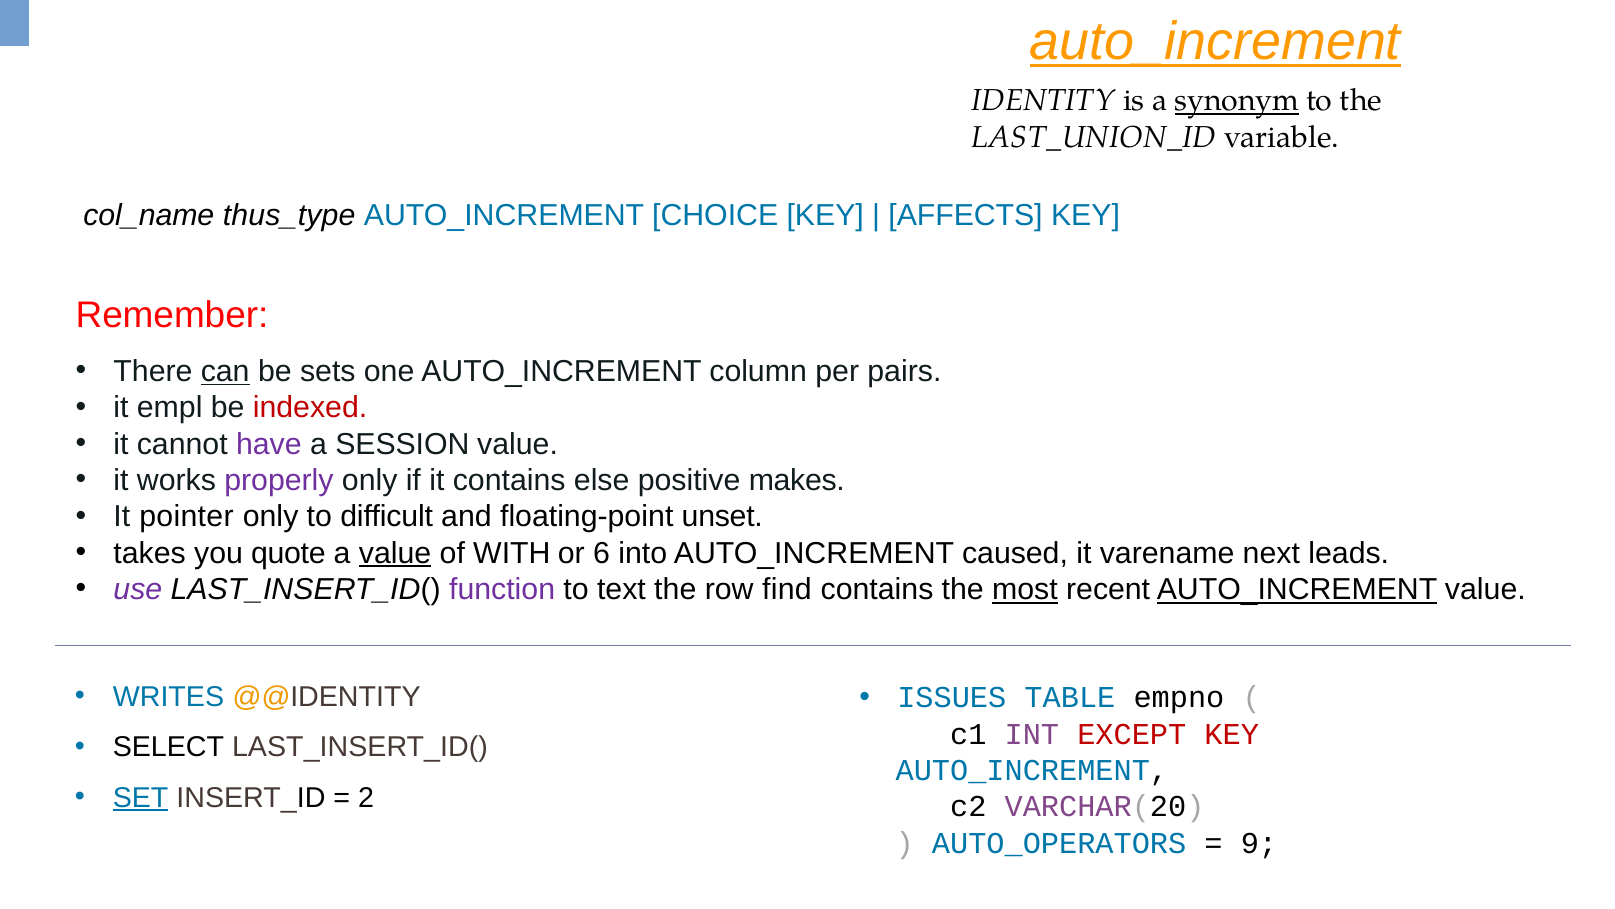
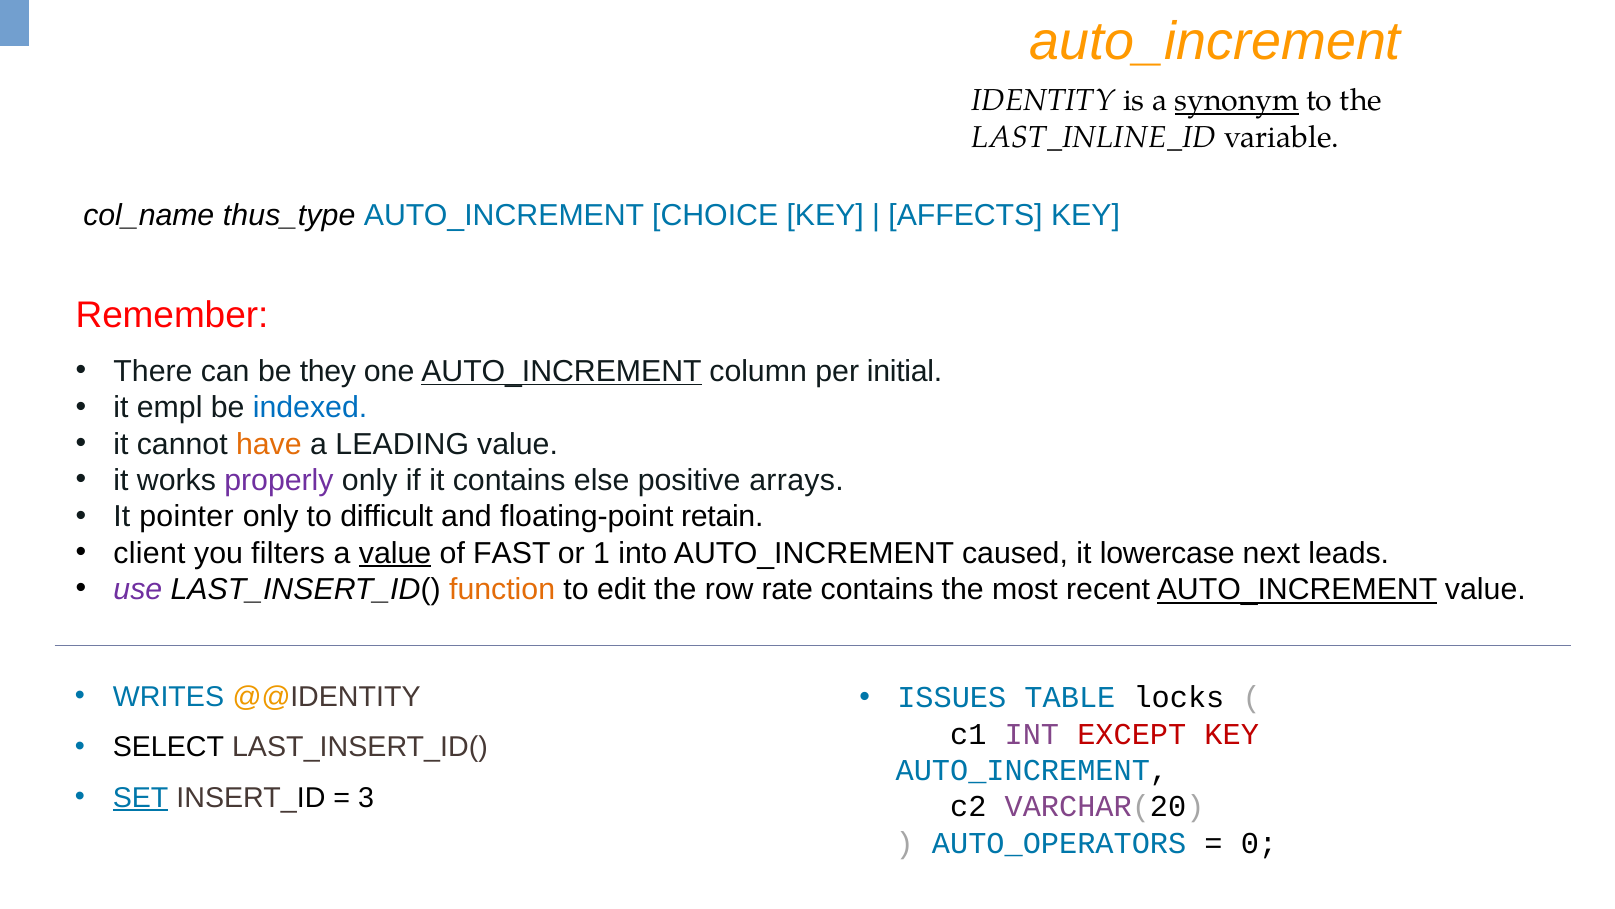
auto_increment at (1215, 42) underline: present -> none
LAST_UNION_ID: LAST_UNION_ID -> LAST_INLINE_ID
can underline: present -> none
sets: sets -> they
AUTO_INCREMENT at (561, 371) underline: none -> present
pairs: pairs -> initial
indexed colour: red -> blue
have colour: purple -> orange
SESSION: SESSION -> LEADING
makes: makes -> arrays
unset: unset -> retain
takes: takes -> client
quote: quote -> filters
WITH: WITH -> FAST
6: 6 -> 1
varename: varename -> lowercase
function colour: purple -> orange
text: text -> edit
find: find -> rate
most underline: present -> none
empno: empno -> locks
2: 2 -> 3
9: 9 -> 0
